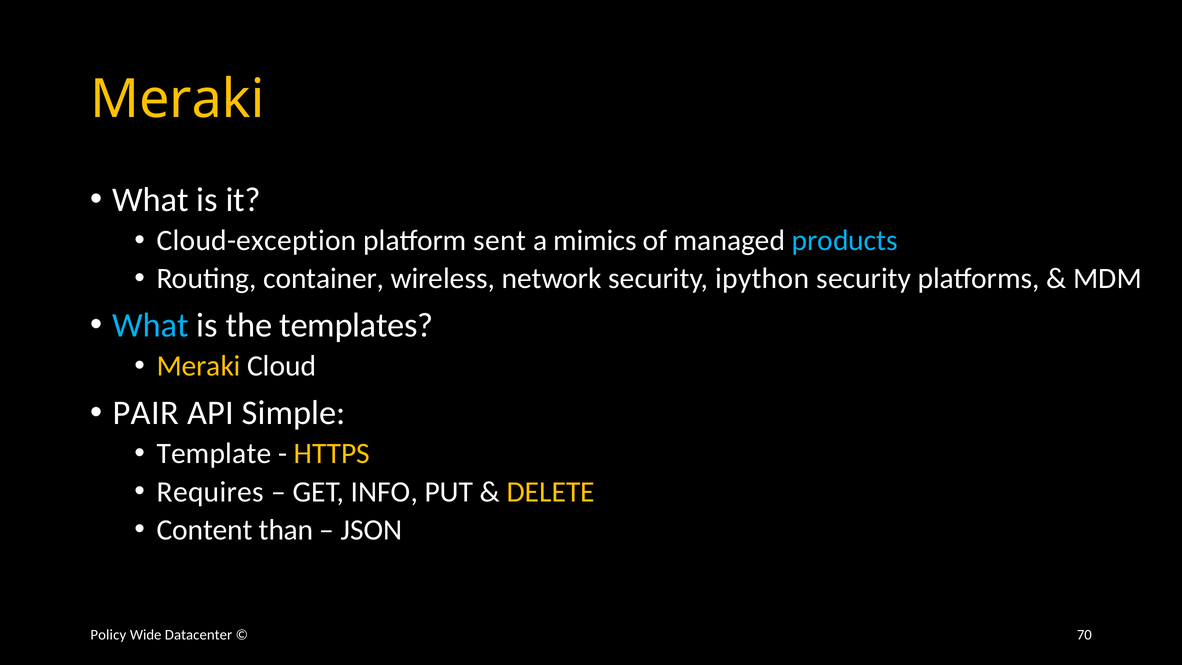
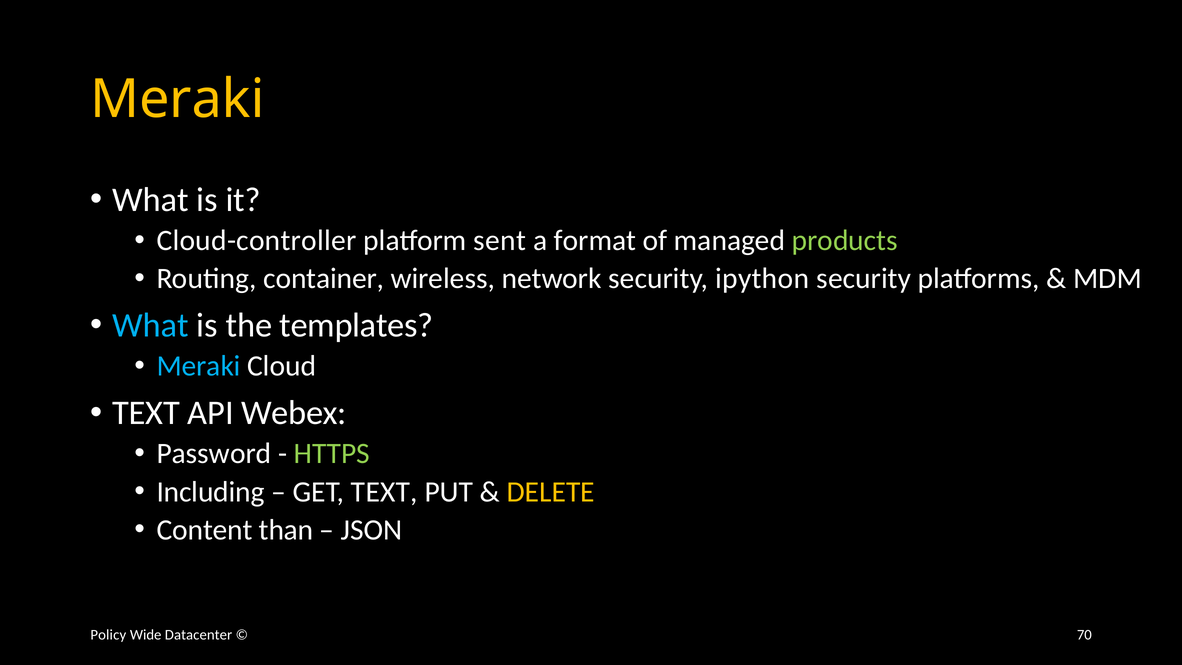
Cloud-exception: Cloud-exception -> Cloud-controller
mimics: mimics -> format
products colour: light blue -> light green
Meraki at (199, 366) colour: yellow -> light blue
PAIR at (146, 413): PAIR -> TEXT
Simple: Simple -> Webex
Template: Template -> Password
HTTPS colour: yellow -> light green
Requires: Requires -> Including
GET INFO: INFO -> TEXT
